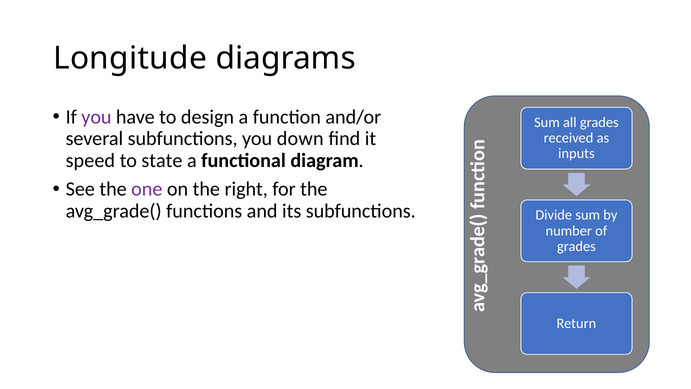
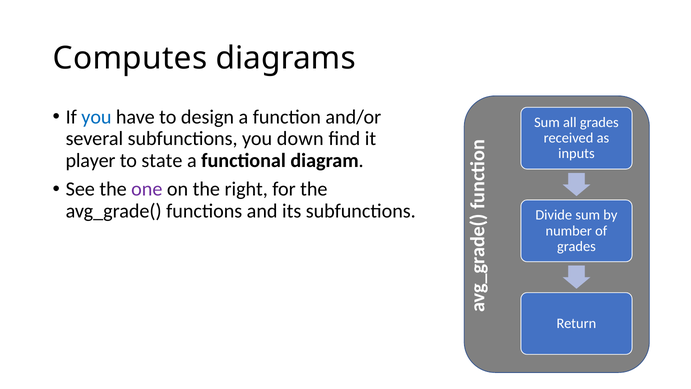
Longitude: Longitude -> Computes
you at (96, 117) colour: purple -> blue
speed: speed -> player
